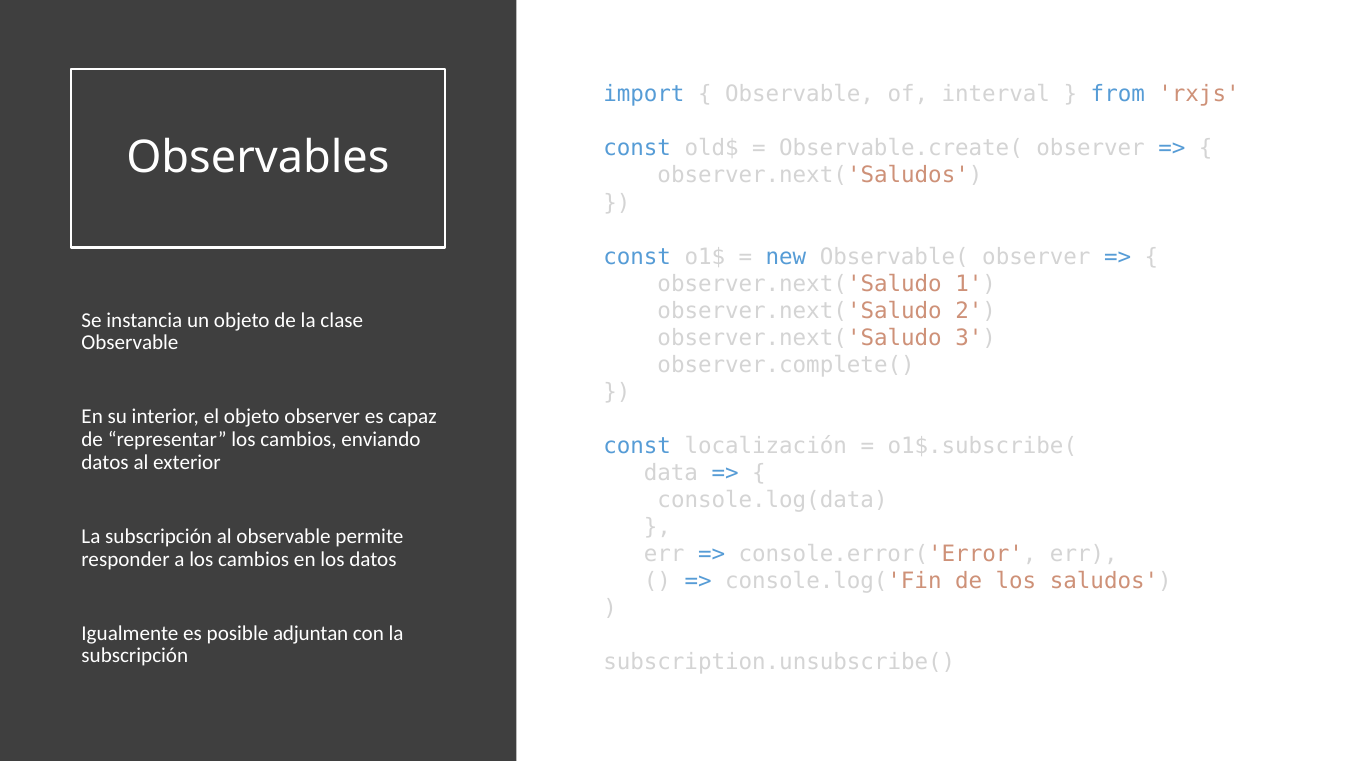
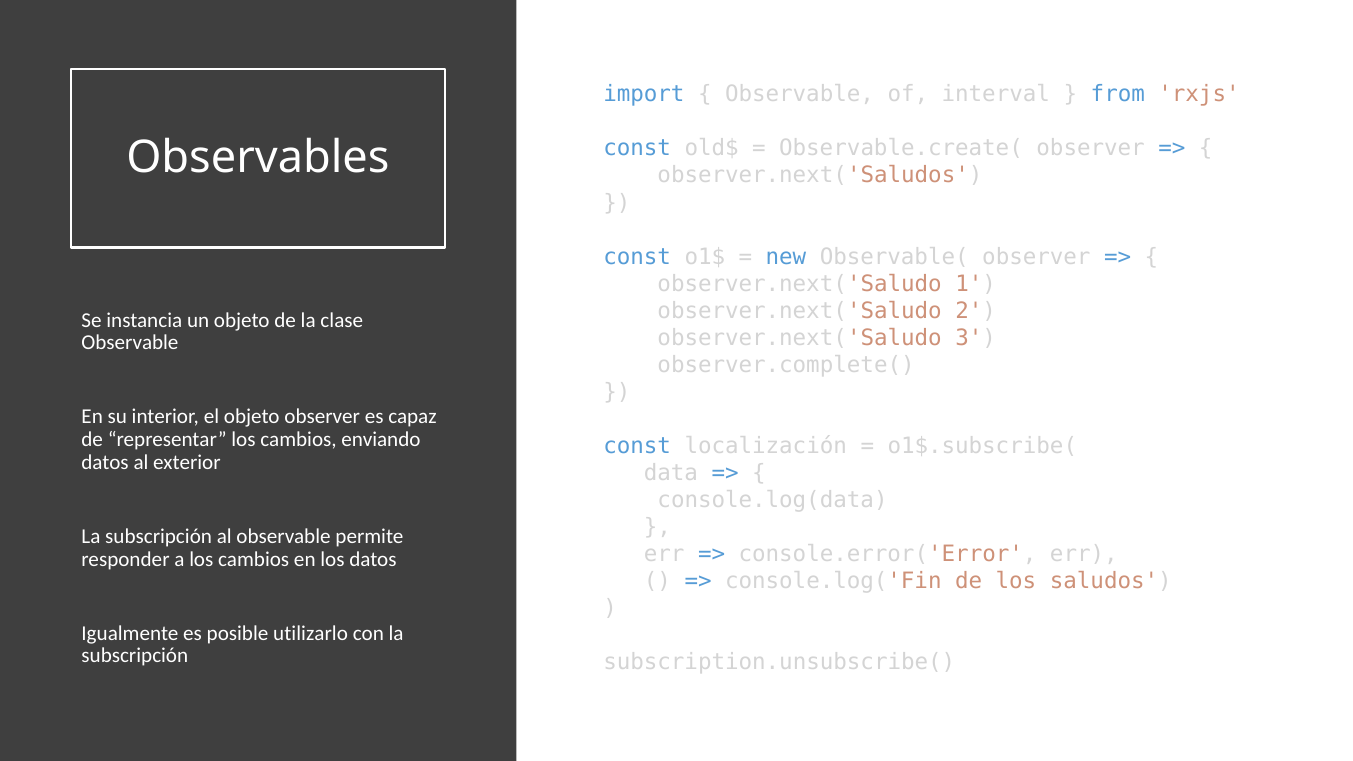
adjuntan: adjuntan -> utilizarlo
